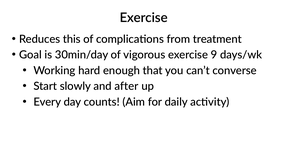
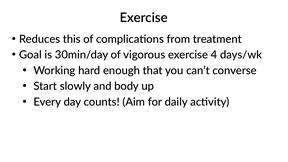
9: 9 -> 4
after: after -> body
